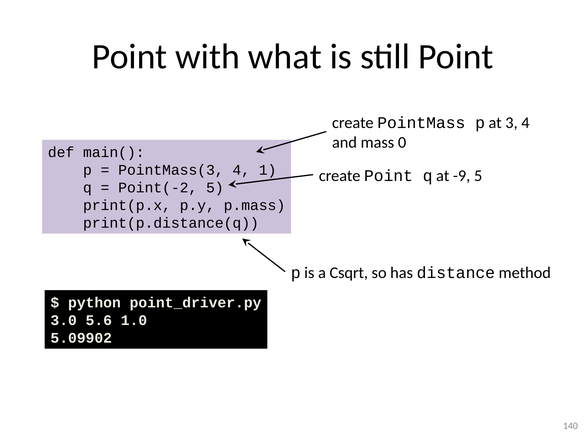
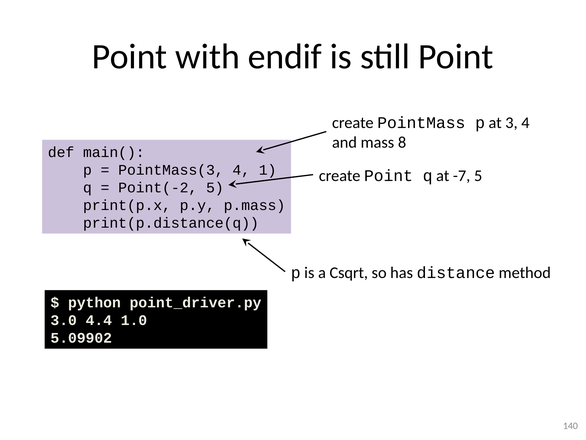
what: what -> endif
0: 0 -> 8
-9: -9 -> -7
5.6: 5.6 -> 4.4
